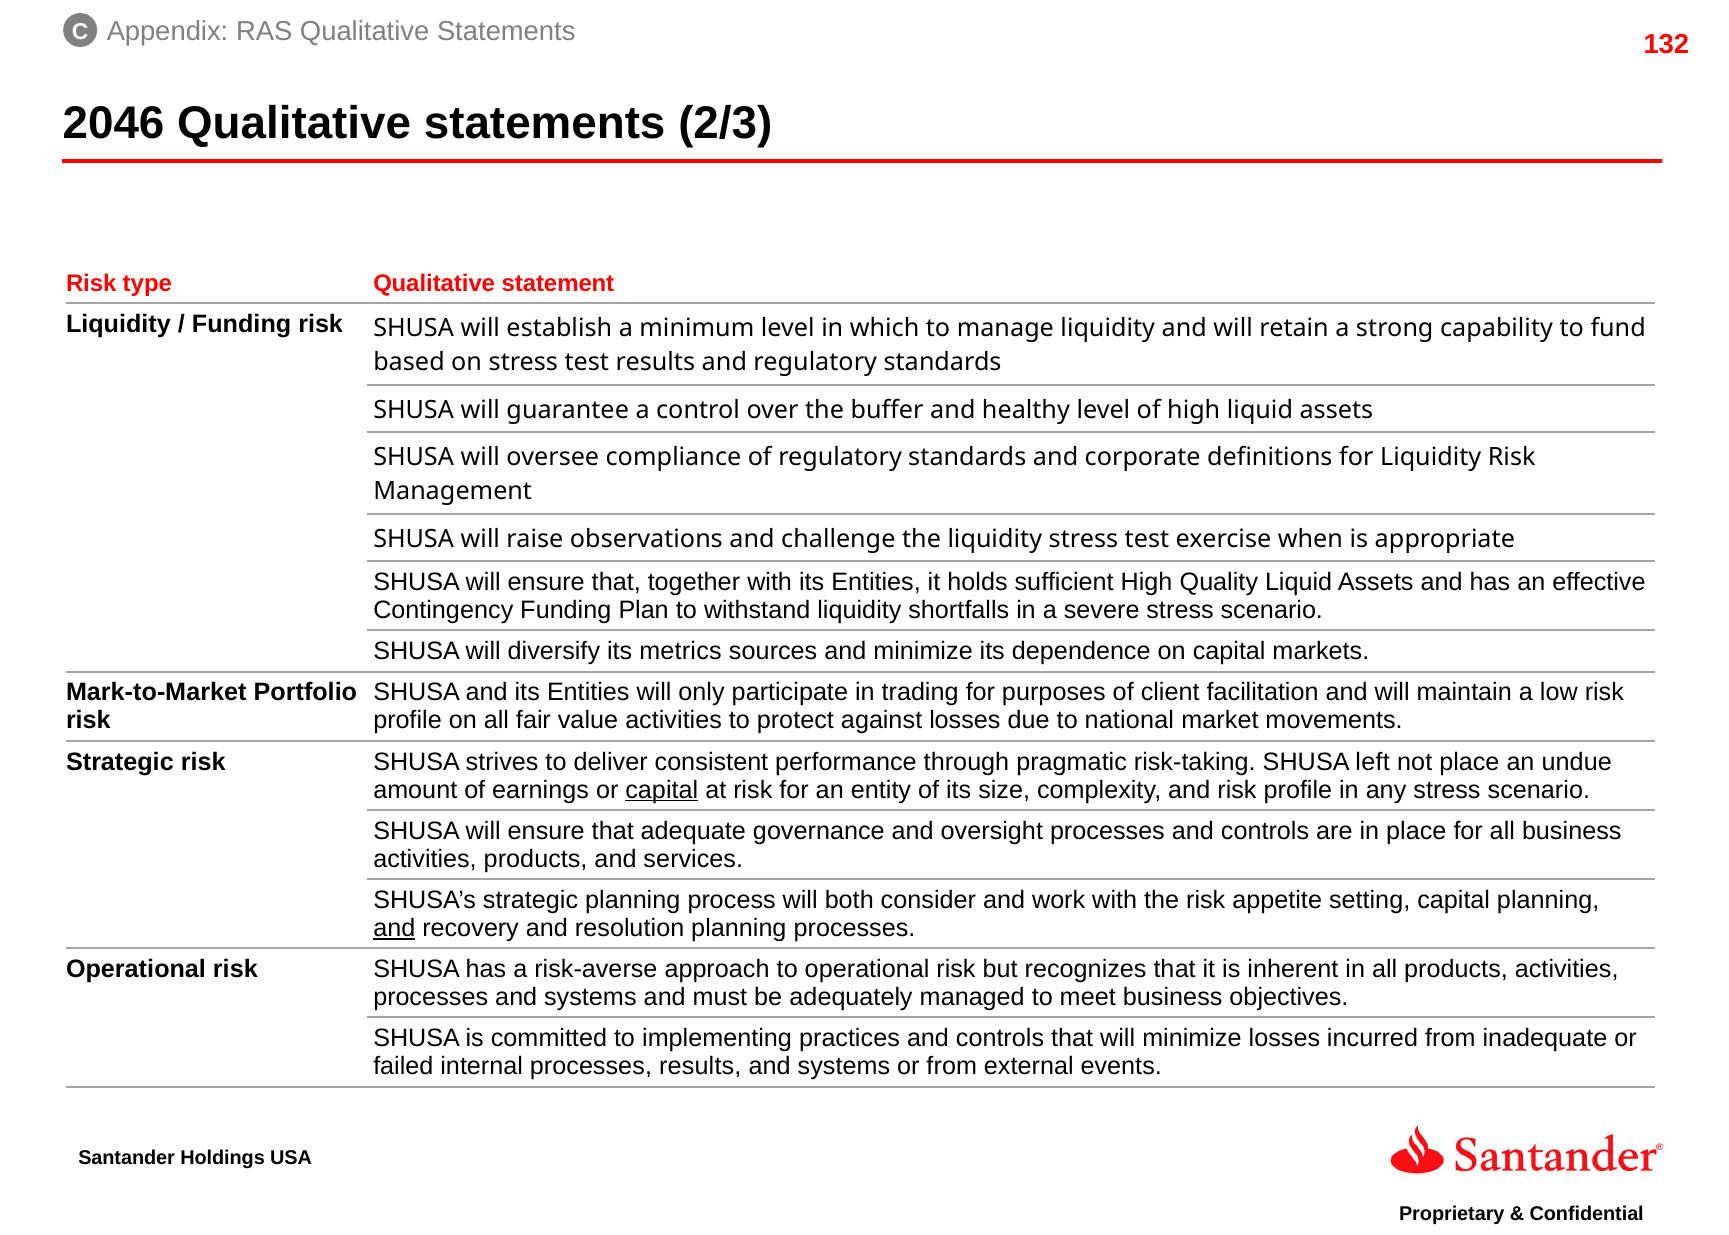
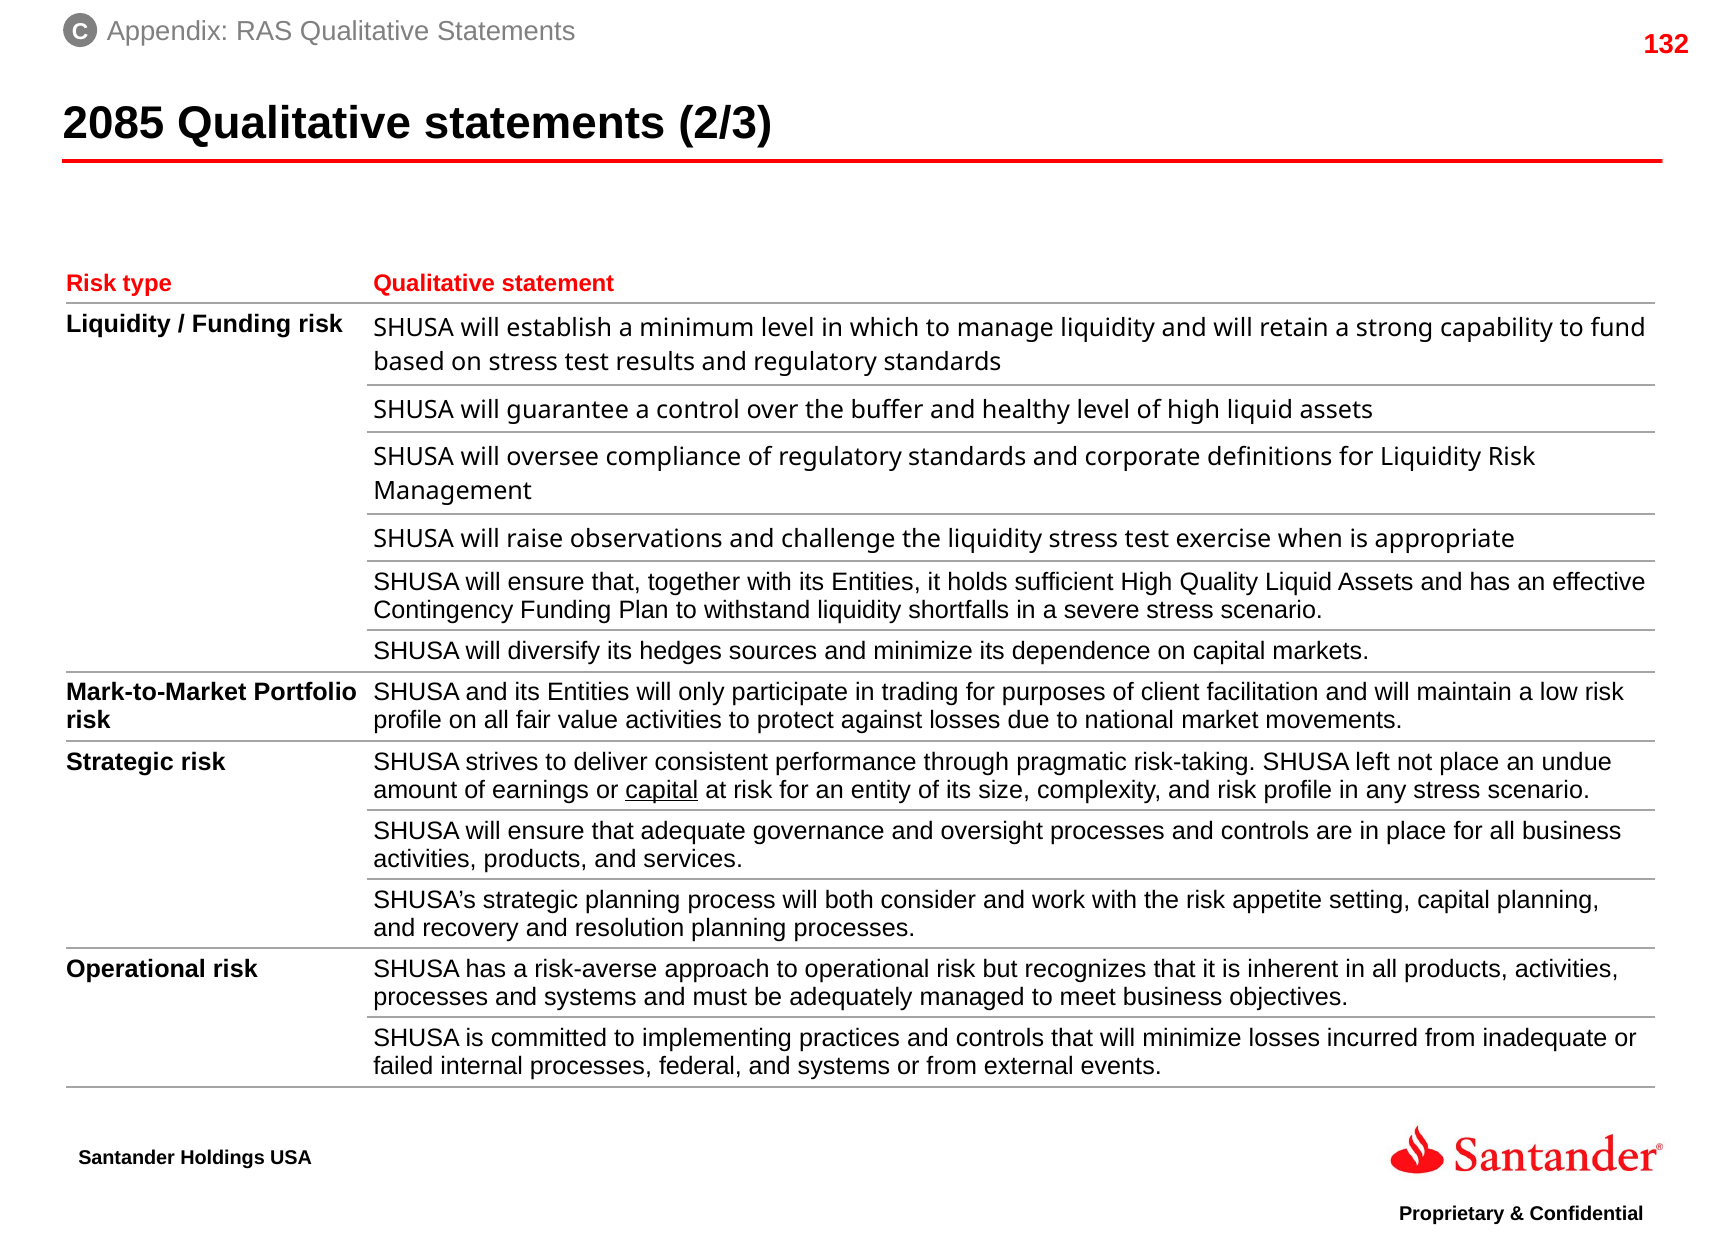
2046: 2046 -> 2085
metrics: metrics -> hedges
and at (394, 928) underline: present -> none
processes results: results -> federal
